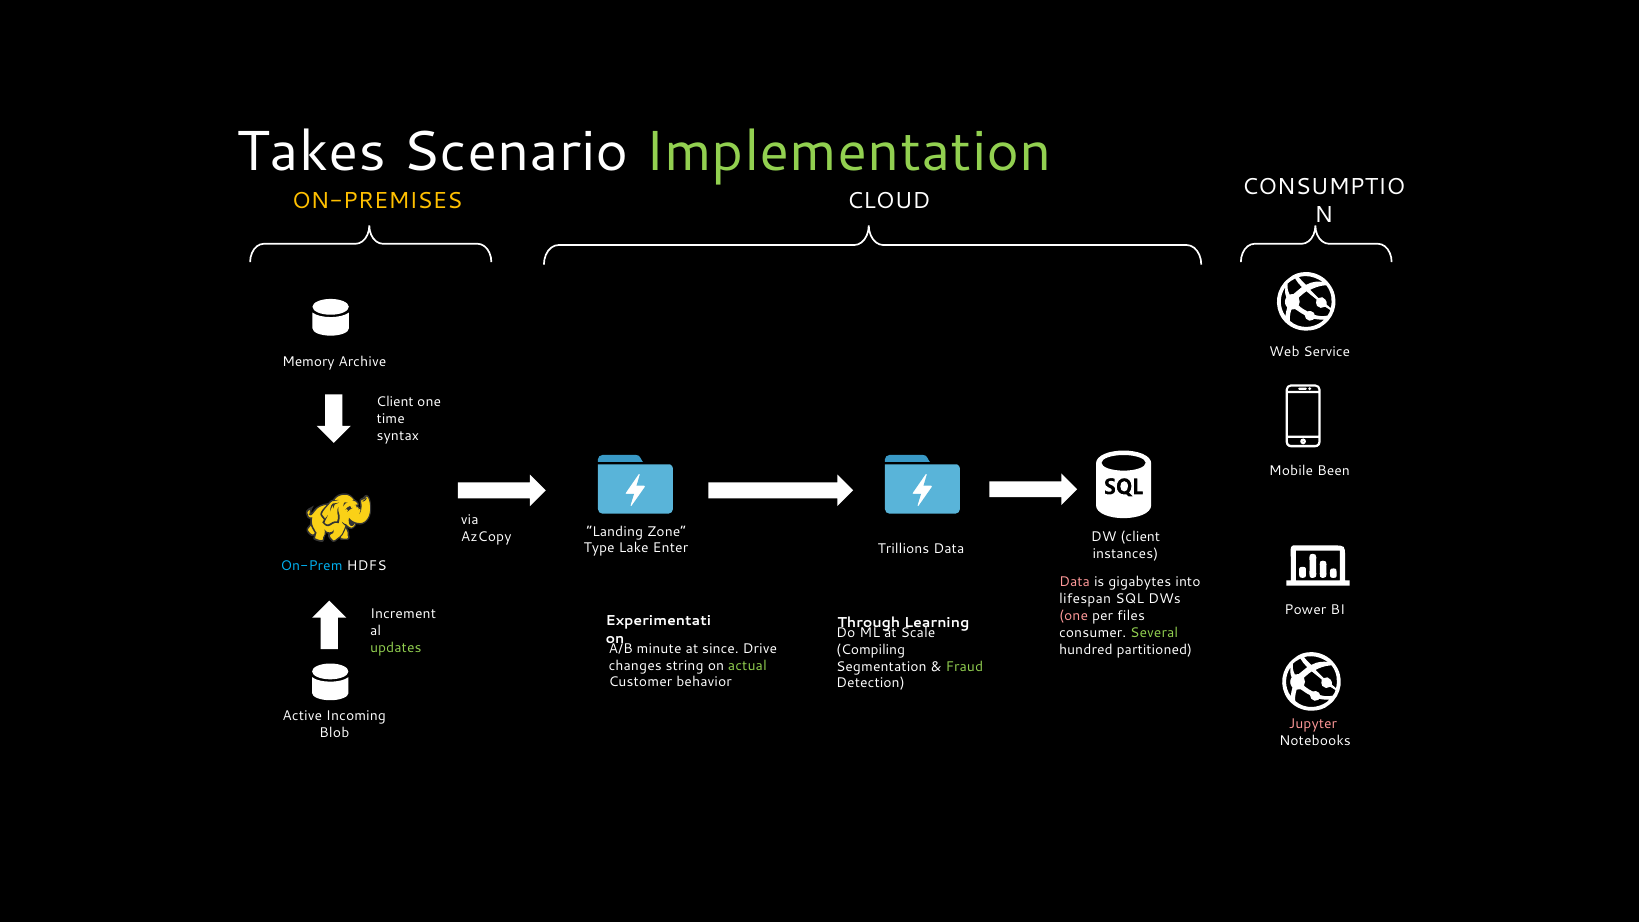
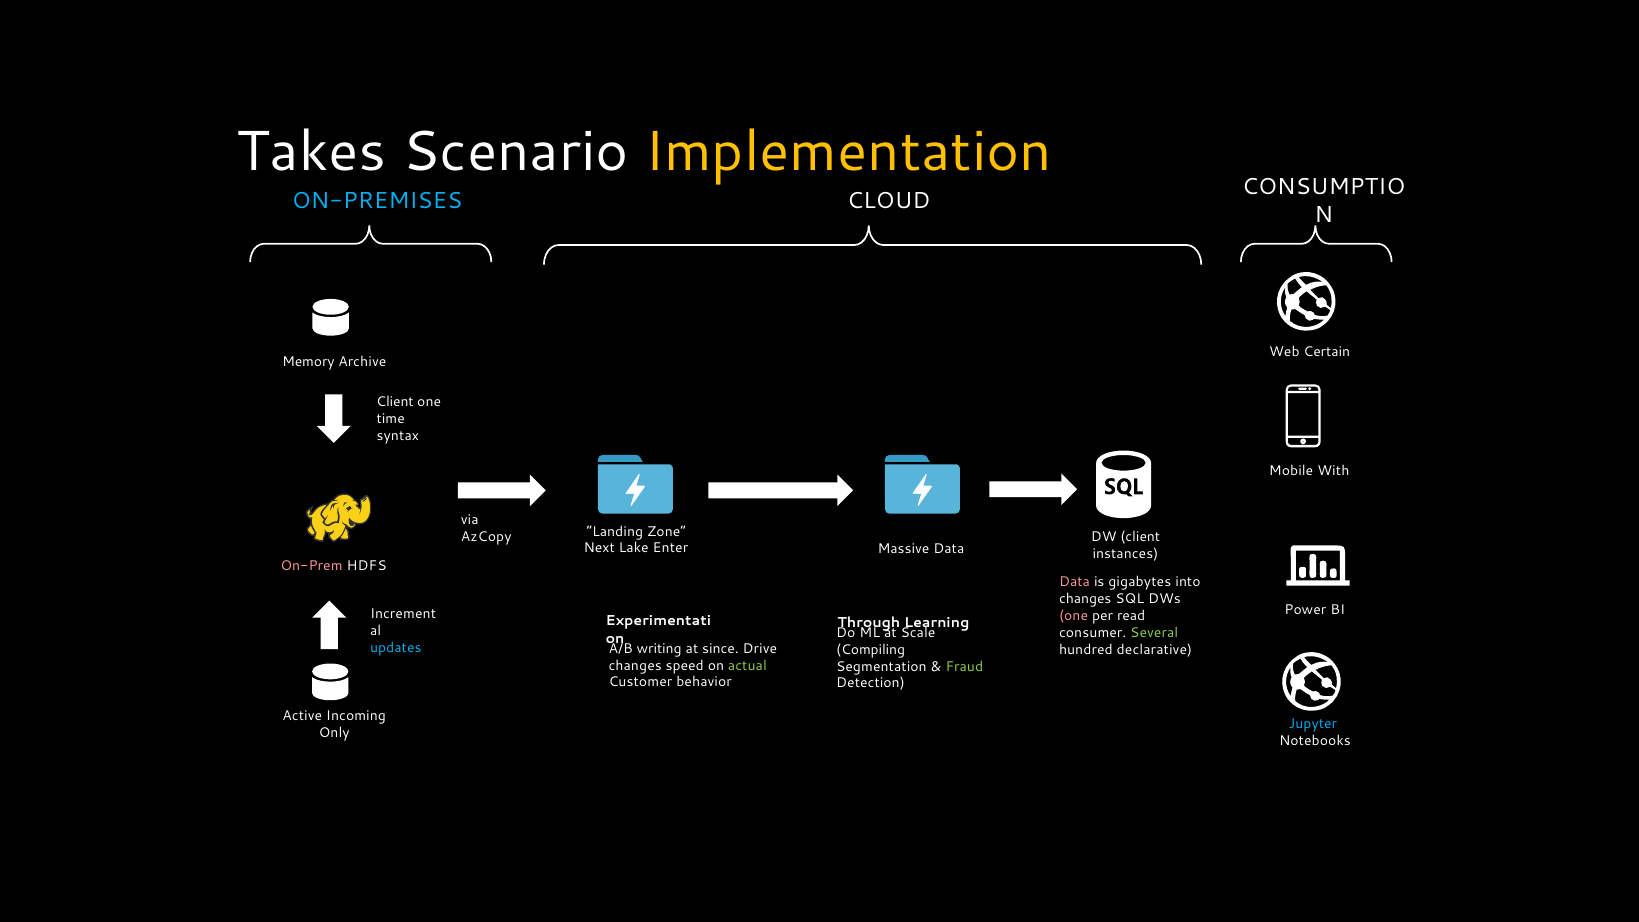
Implementation colour: light green -> yellow
ON-PREMISES colour: yellow -> light blue
Service: Service -> Certain
Been: Been -> With
Type: Type -> Next
Trillions: Trillions -> Massive
On-Prem colour: light blue -> pink
lifespan at (1085, 599): lifespan -> changes
files: files -> read
updates colour: light green -> light blue
minute: minute -> writing
partitioned: partitioned -> declarative
string: string -> speed
Jupyter colour: pink -> light blue
Blob: Blob -> Only
